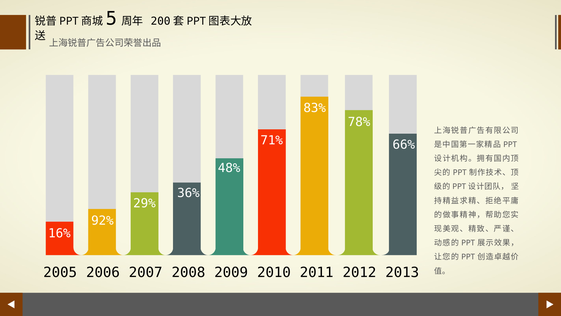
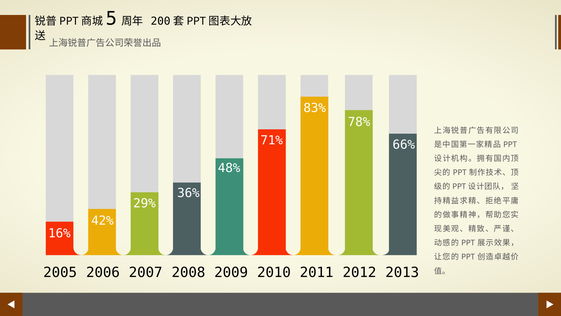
92%: 92% -> 42%
